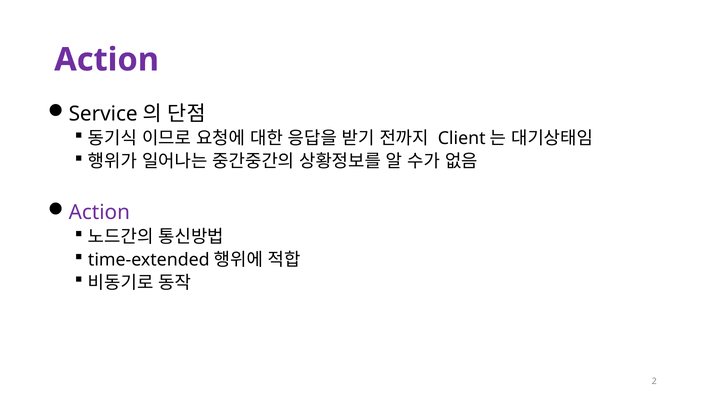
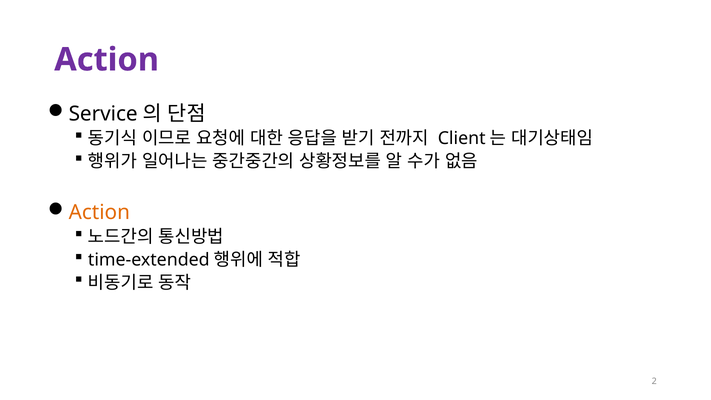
Action at (99, 212) colour: purple -> orange
